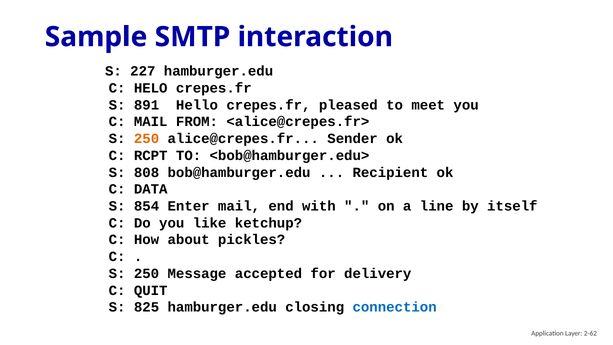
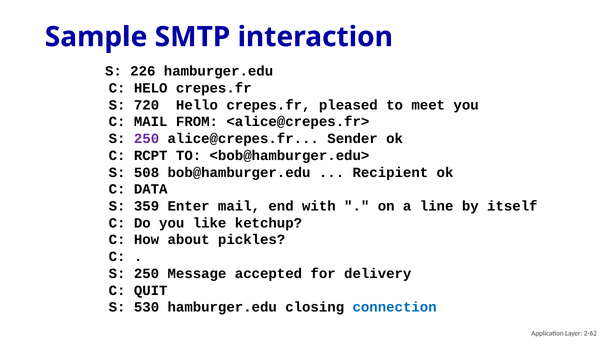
227: 227 -> 226
891: 891 -> 720
250 at (147, 139) colour: orange -> purple
808: 808 -> 508
854: 854 -> 359
825: 825 -> 530
